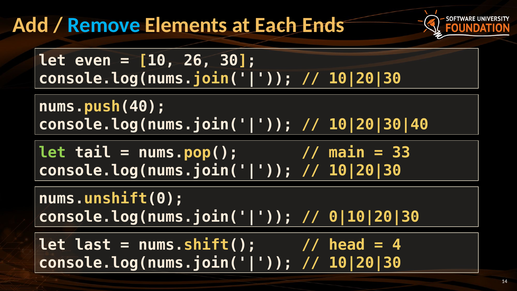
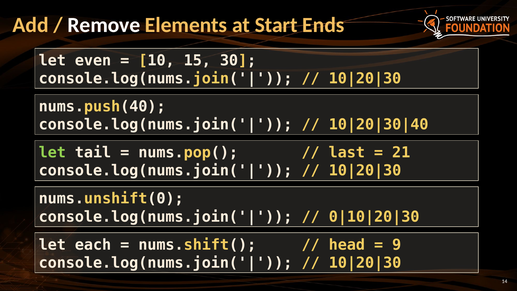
Remove colour: light blue -> white
Each: Each -> Start
26: 26 -> 15
main: main -> last
33: 33 -> 21
last: last -> each
4: 4 -> 9
